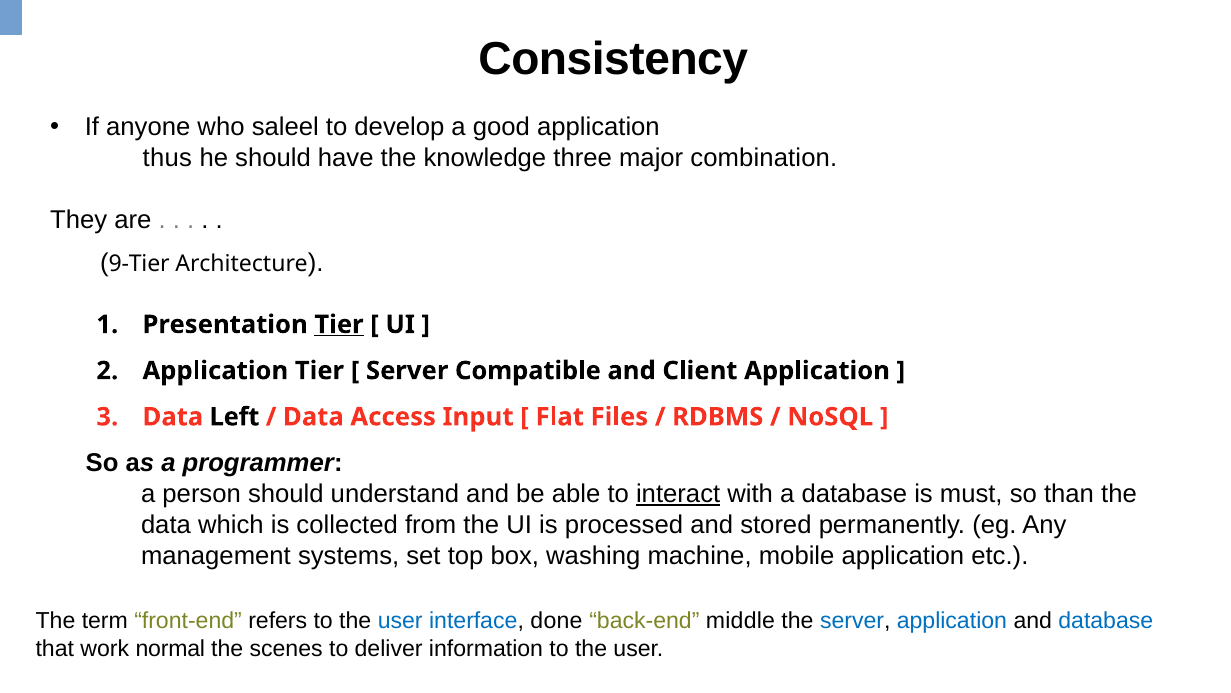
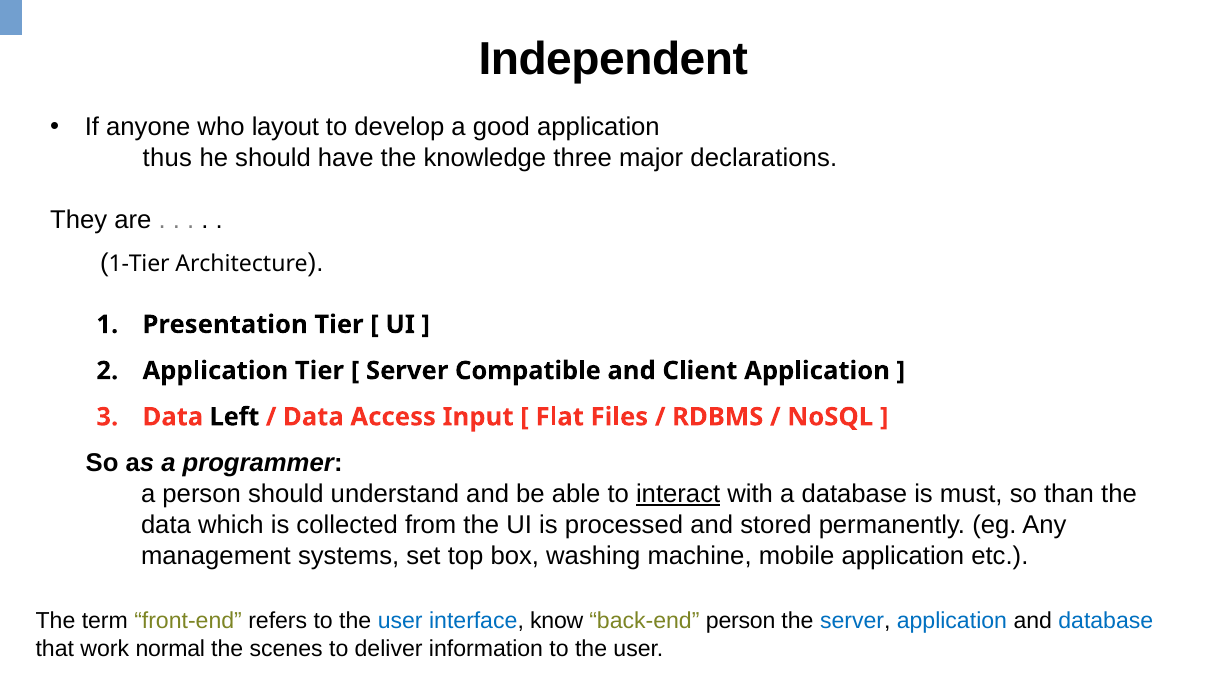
Consistency: Consistency -> Independent
saleel: saleel -> layout
combination: combination -> declarations
9-Tier: 9-Tier -> 1-Tier
Tier at (339, 324) underline: present -> none
done: done -> know
back-end middle: middle -> person
